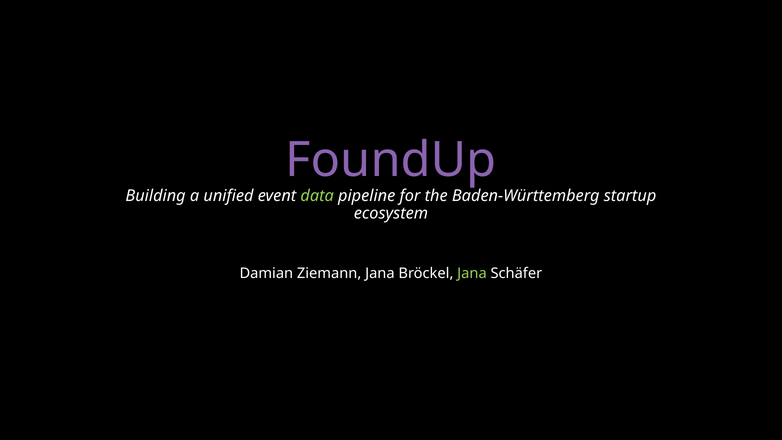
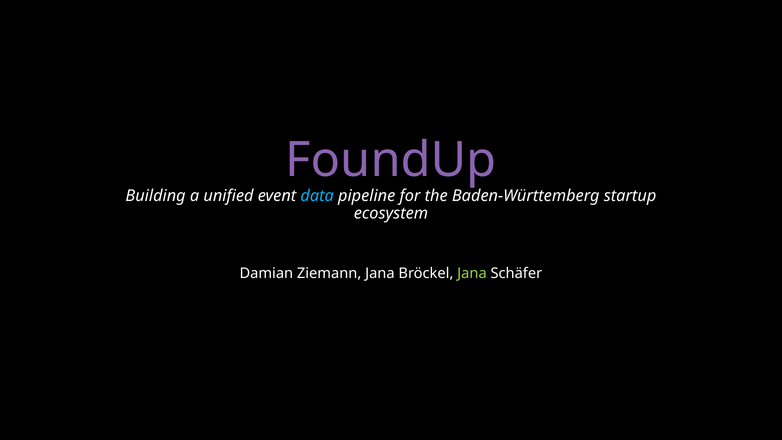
data colour: light green -> light blue
